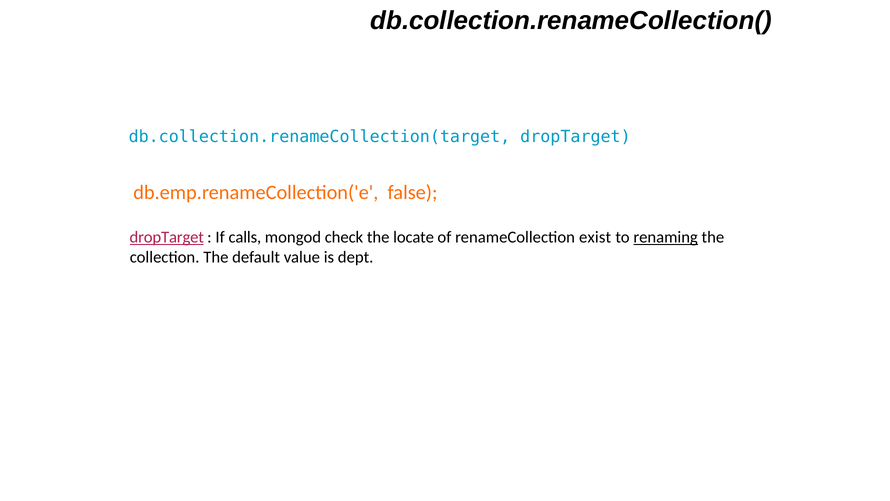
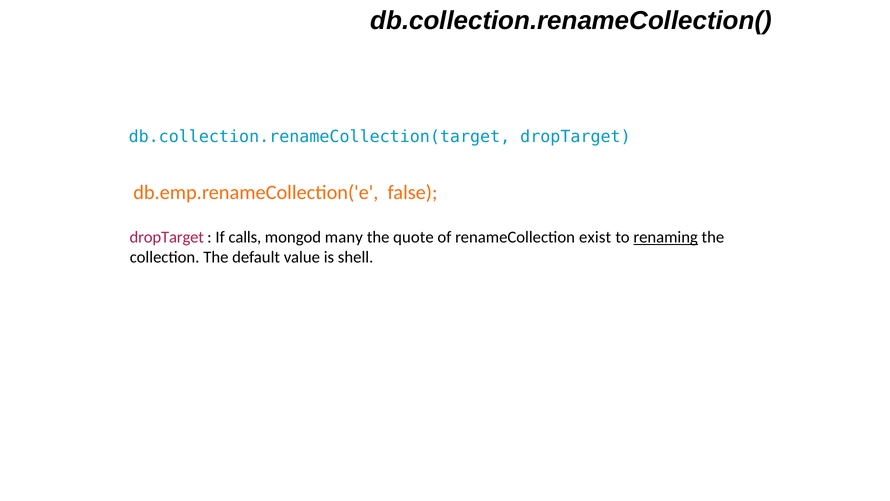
dropTarget at (167, 237) underline: present -> none
check: check -> many
locate: locate -> quote
dept: dept -> shell
